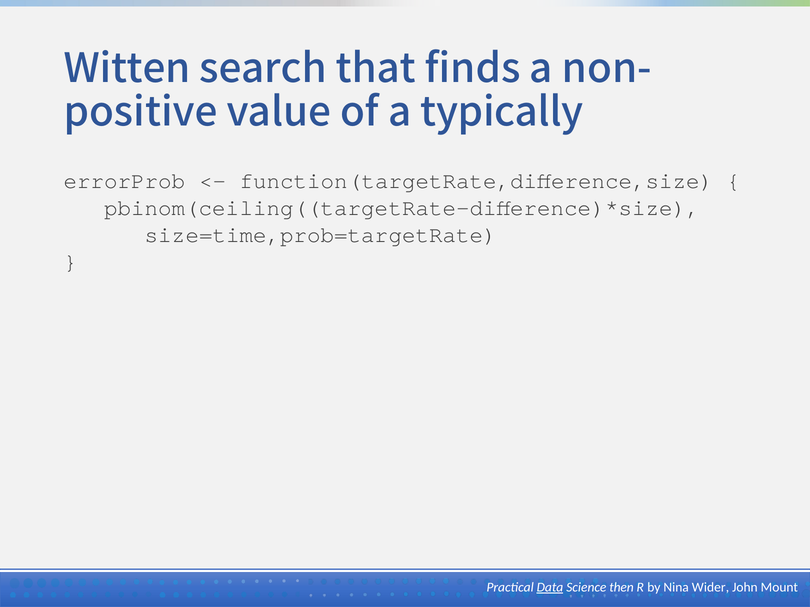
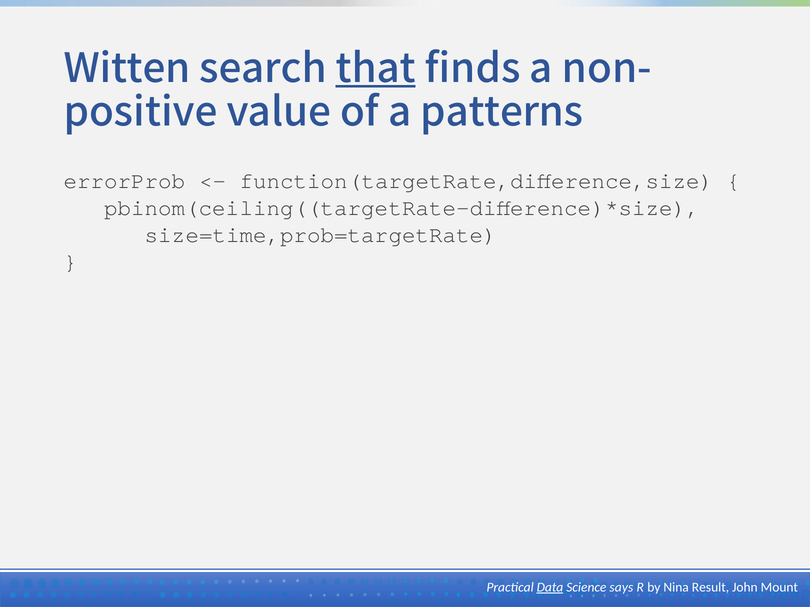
that underline: none -> present
typically: typically -> patterns
then: then -> says
Wider: Wider -> Result
